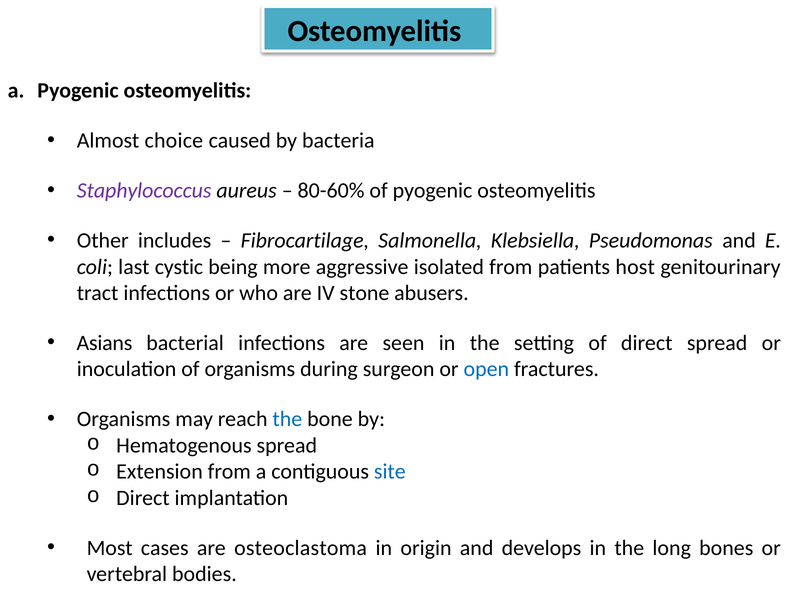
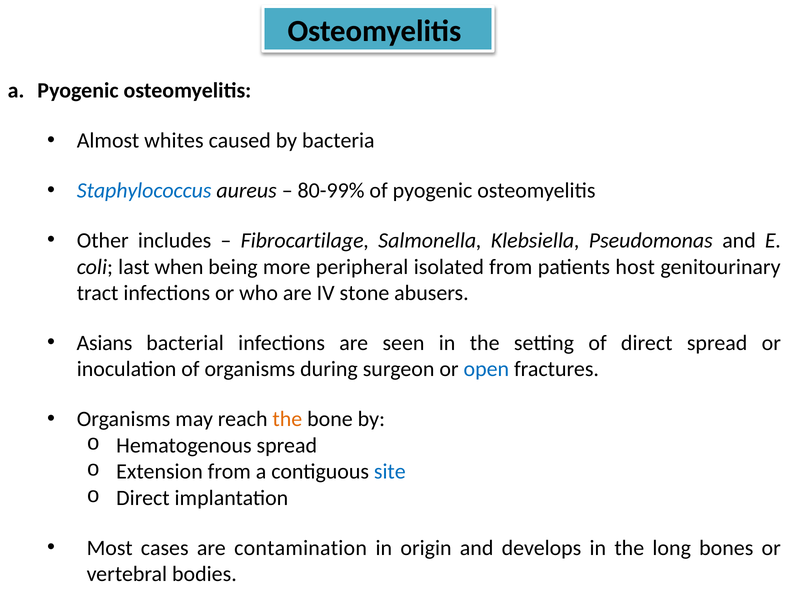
choice: choice -> whites
Staphylococcus colour: purple -> blue
80-60%: 80-60% -> 80-99%
cystic: cystic -> when
aggressive: aggressive -> peripheral
the at (287, 420) colour: blue -> orange
osteoclastoma: osteoclastoma -> contamination
